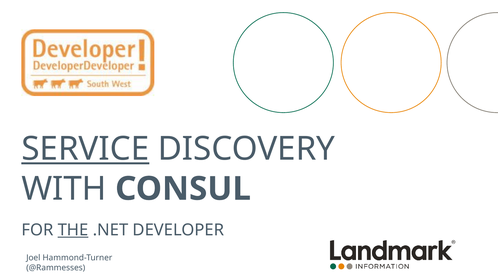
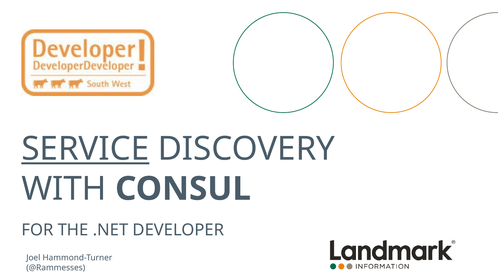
THE underline: present -> none
